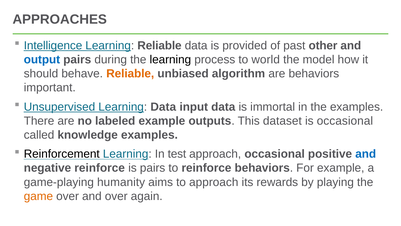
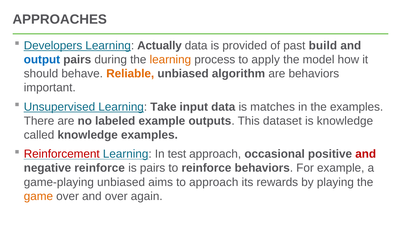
Intelligence: Intelligence -> Developers
Learning Reliable: Reliable -> Actually
other: other -> build
learning at (170, 59) colour: black -> orange
world: world -> apply
Learning Data: Data -> Take
immortal: immortal -> matches
is occasional: occasional -> knowledge
Reinforcement colour: black -> red
and at (366, 154) colour: blue -> red
game-playing humanity: humanity -> unbiased
